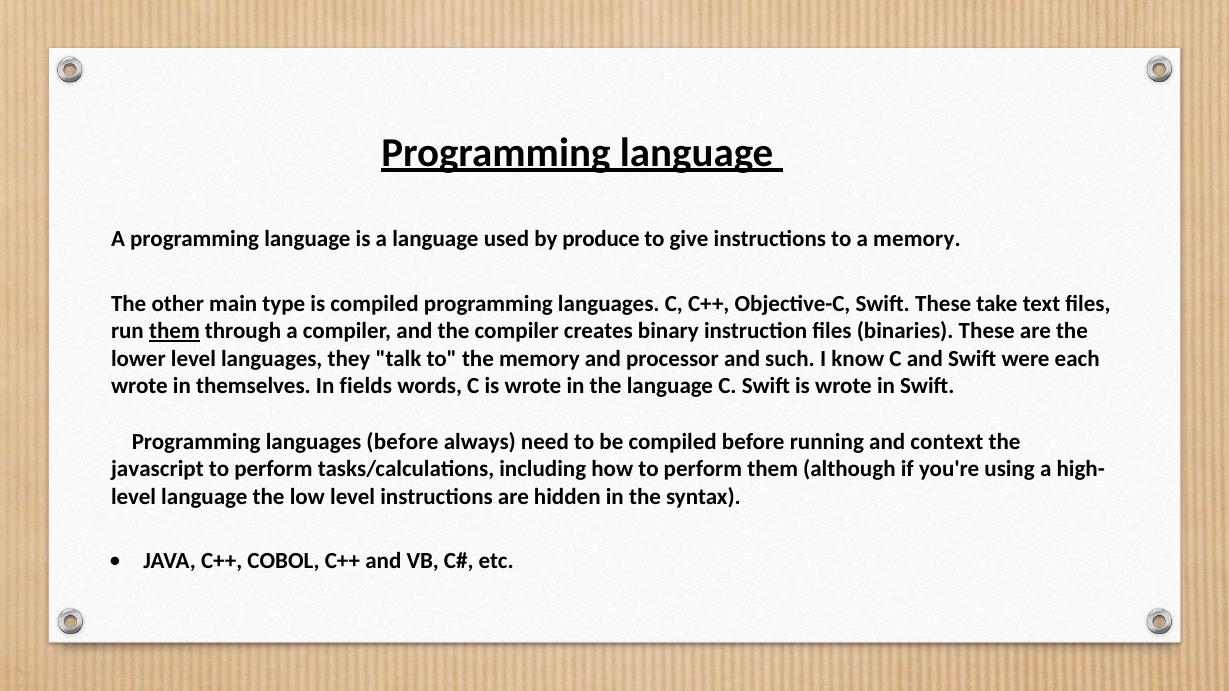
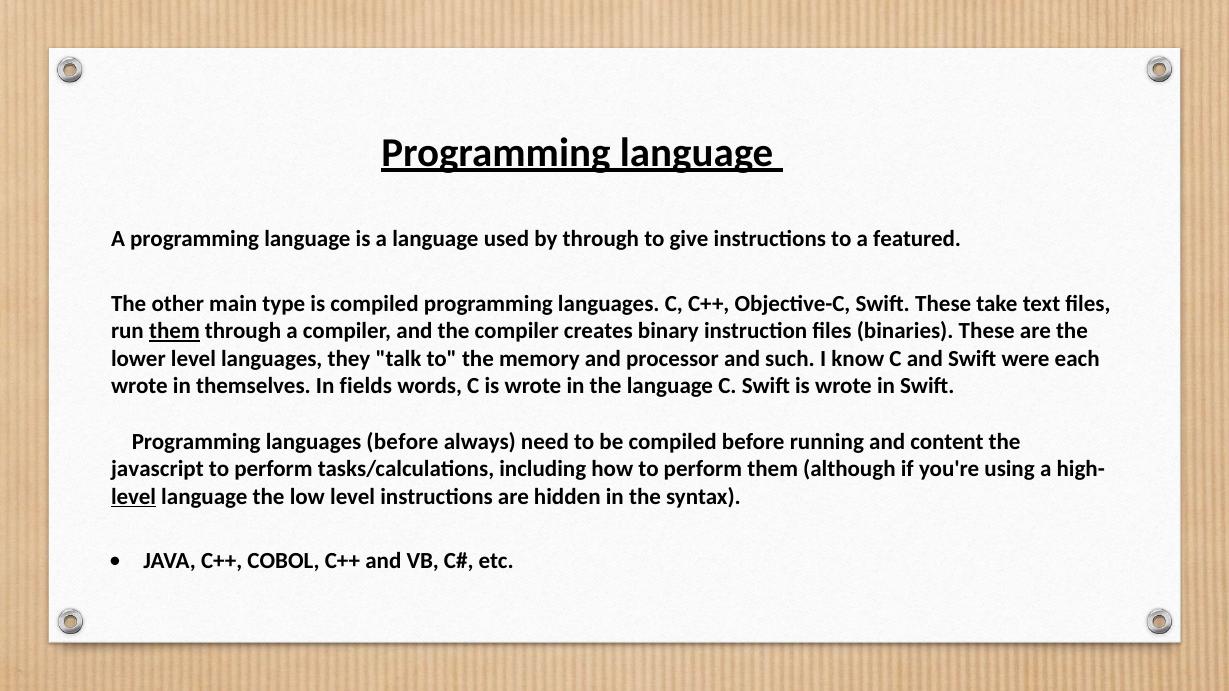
by produce: produce -> through
a memory: memory -> featured
context: context -> content
level at (134, 497) underline: none -> present
